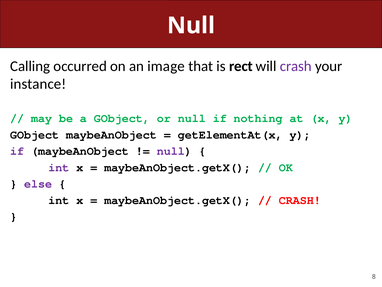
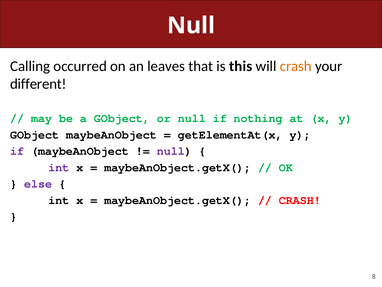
image: image -> leaves
rect: rect -> this
crash at (296, 66) colour: purple -> orange
instance: instance -> different
